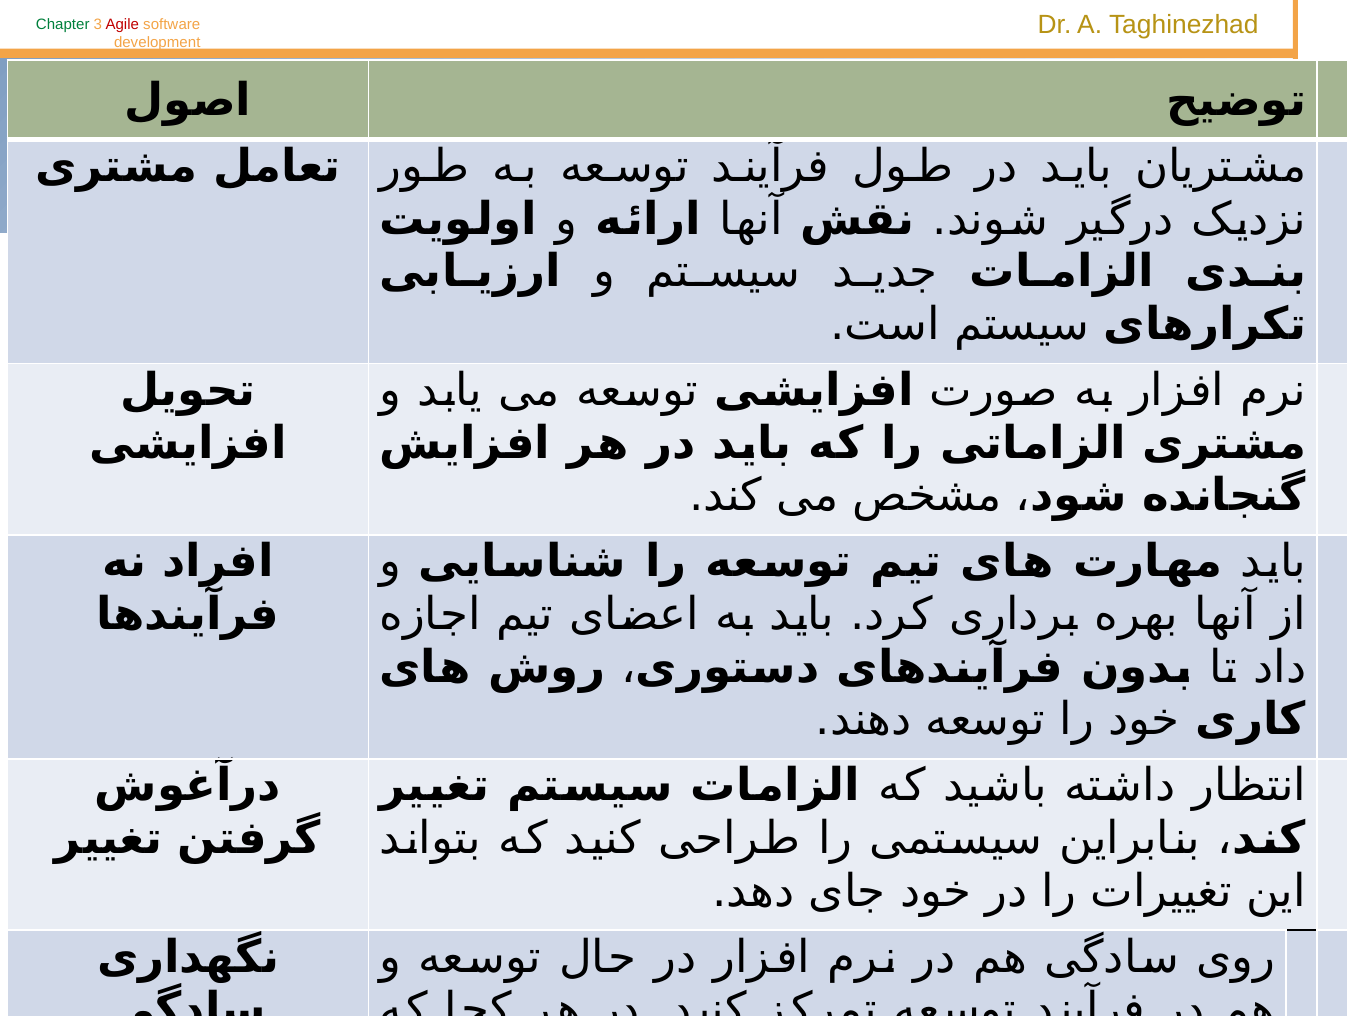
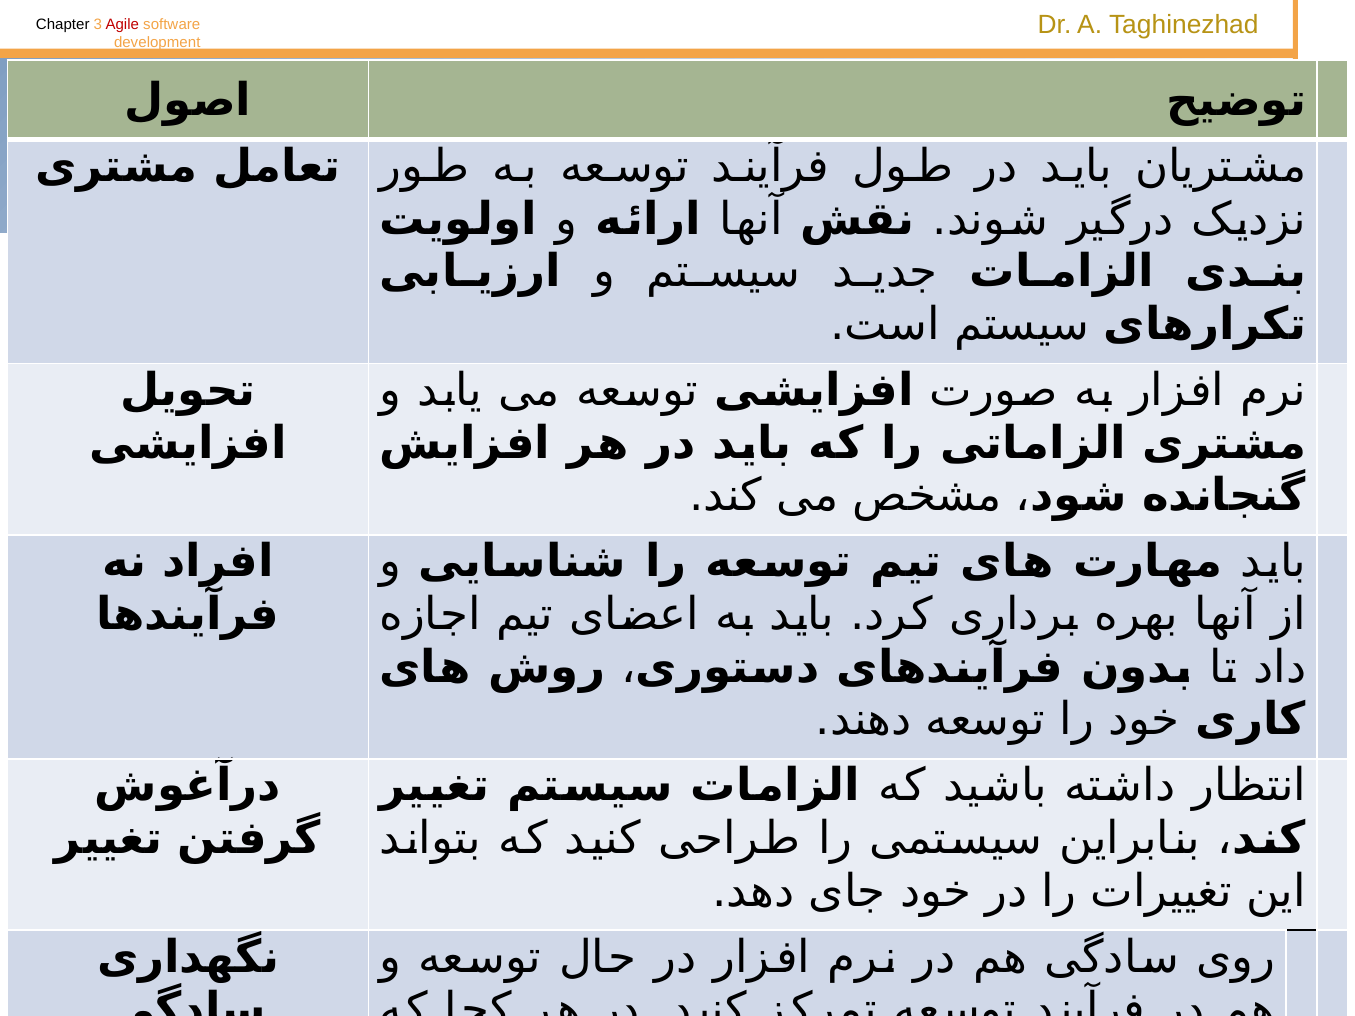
Chapter colour: green -> black
